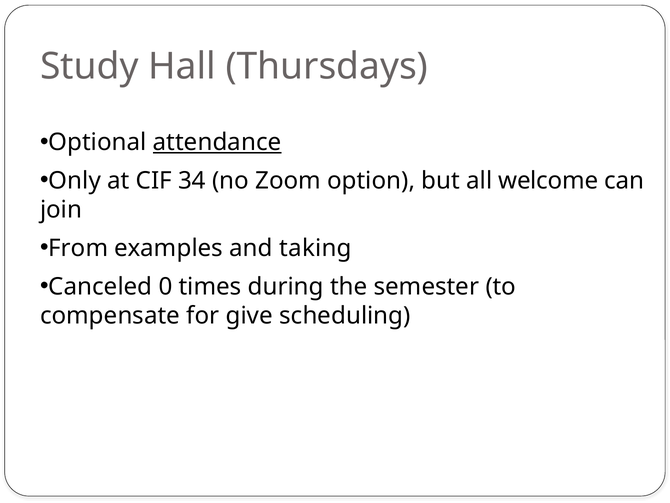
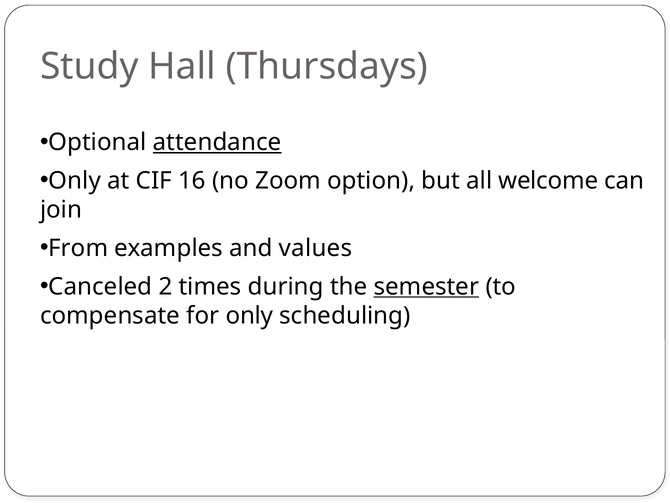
34: 34 -> 16
taking: taking -> values
0: 0 -> 2
semester underline: none -> present
for give: give -> only
